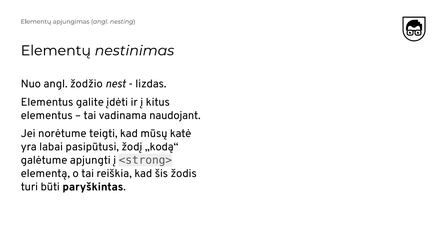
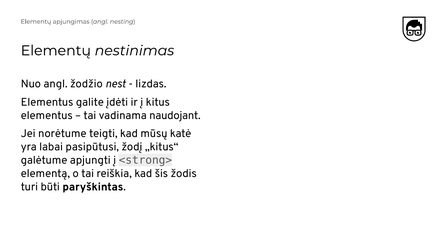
„kodą“: „kodą“ -> „kitus“
